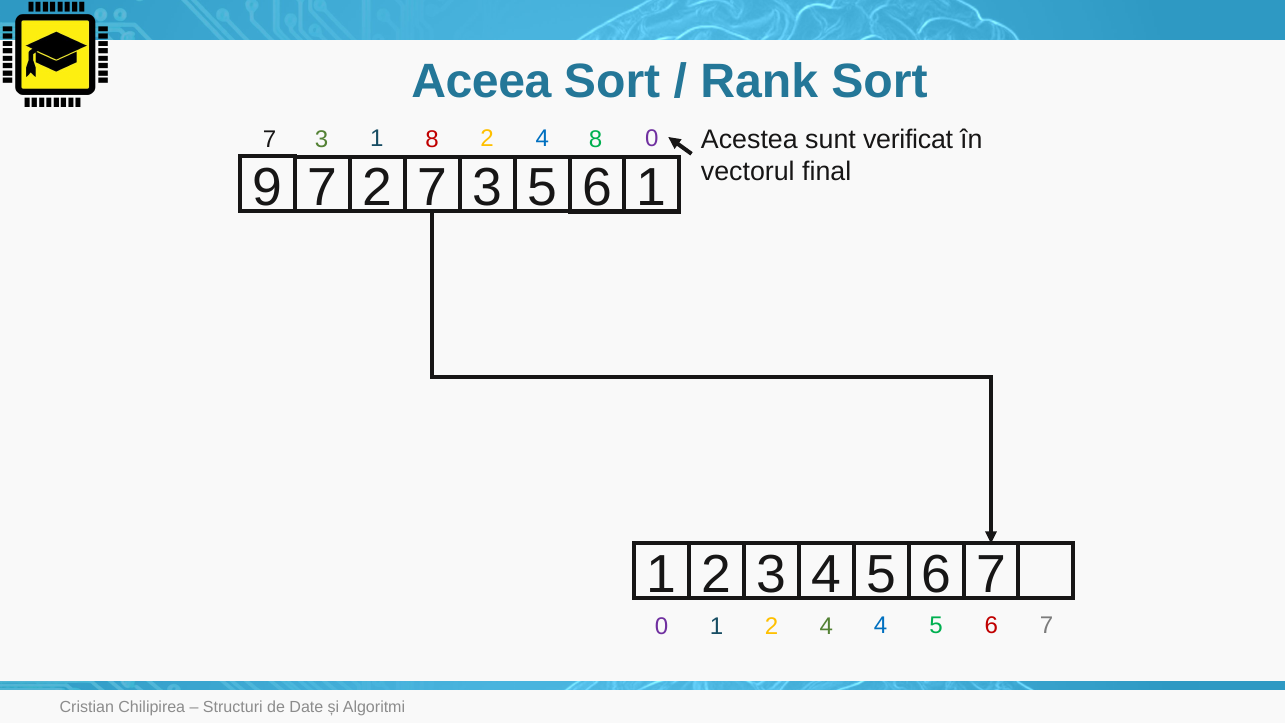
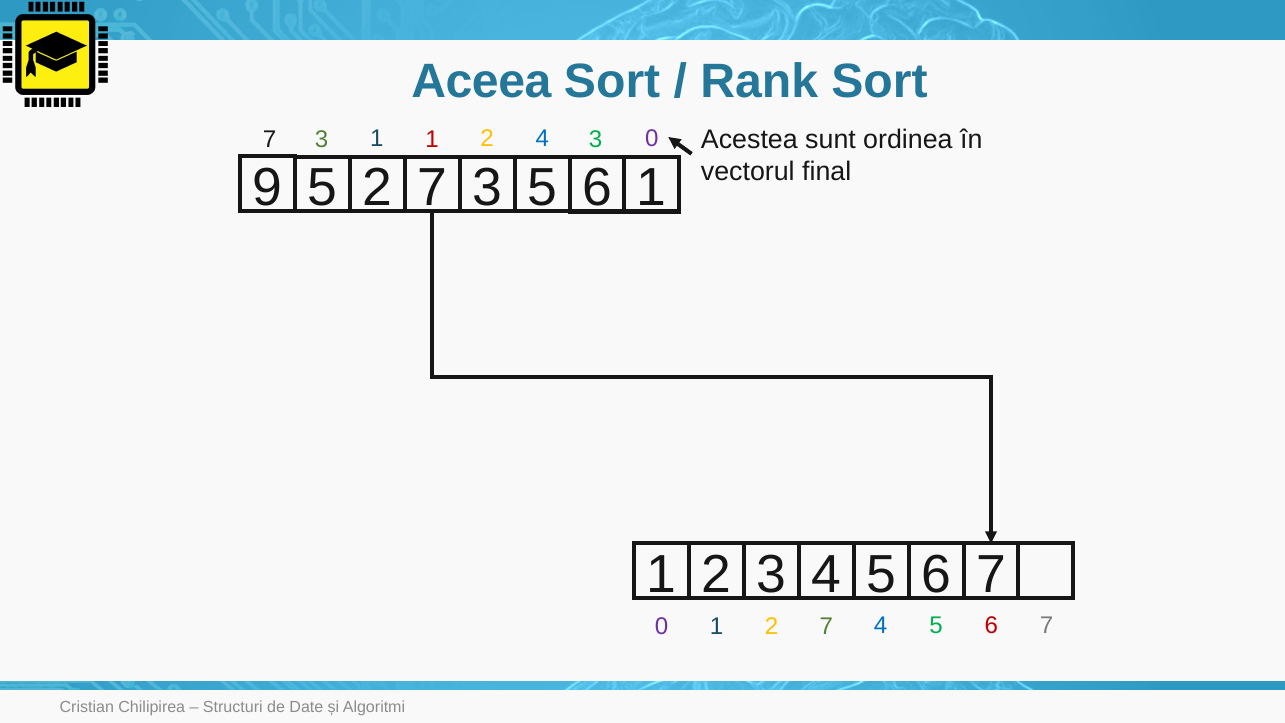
verificat: verificat -> ordinea
1 8: 8 -> 1
4 8: 8 -> 3
9 7: 7 -> 5
1 2 4: 4 -> 7
